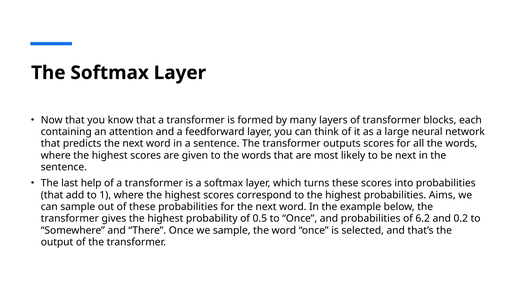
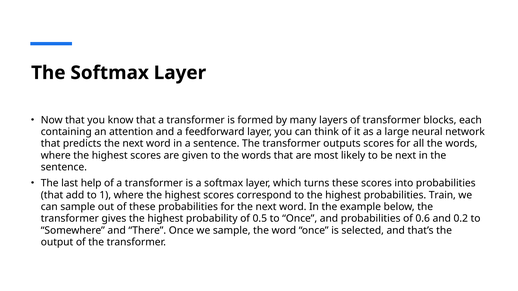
Aims: Aims -> Train
6.2: 6.2 -> 0.6
